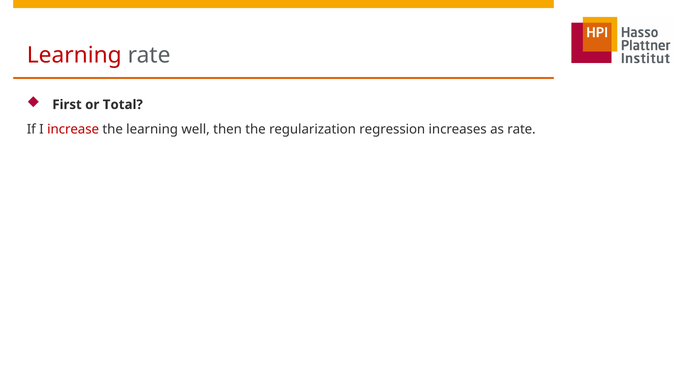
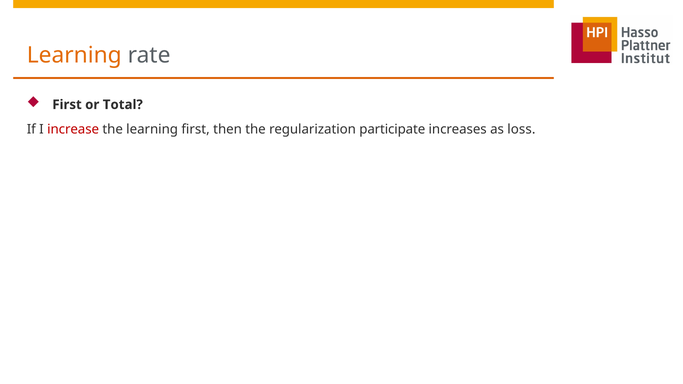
Learning at (74, 55) colour: red -> orange
learning well: well -> first
regression: regression -> participate
as rate: rate -> loss
